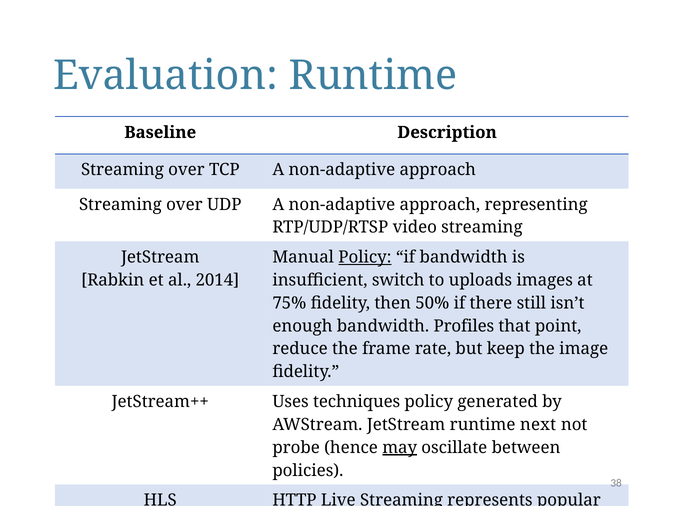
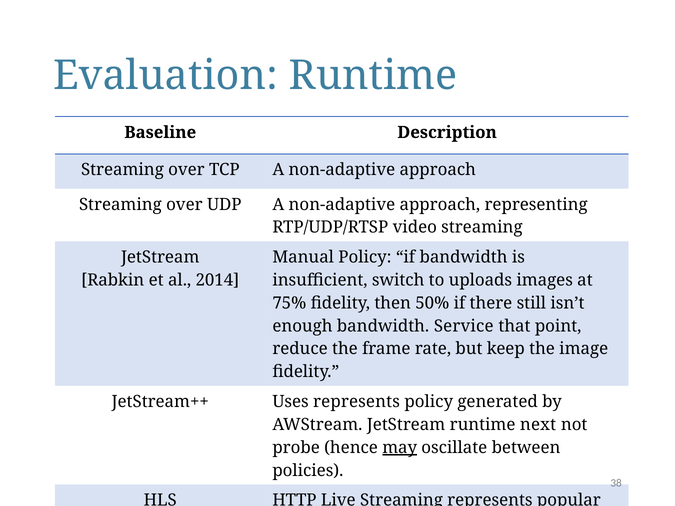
Policy at (365, 257) underline: present -> none
Profiles: Profiles -> Service
Uses techniques: techniques -> represents
